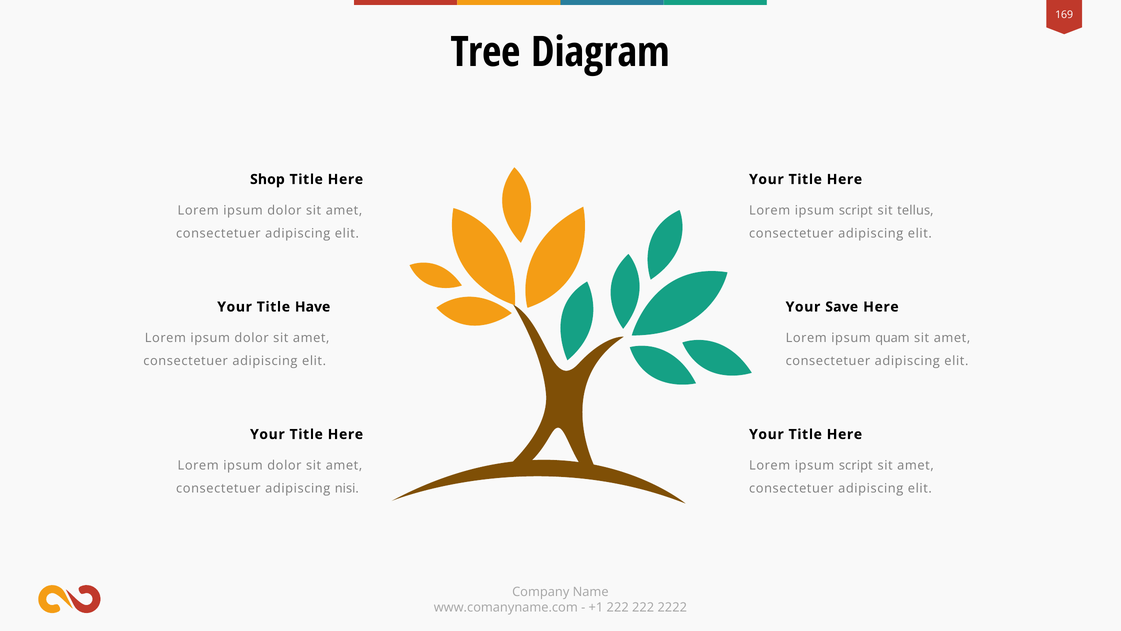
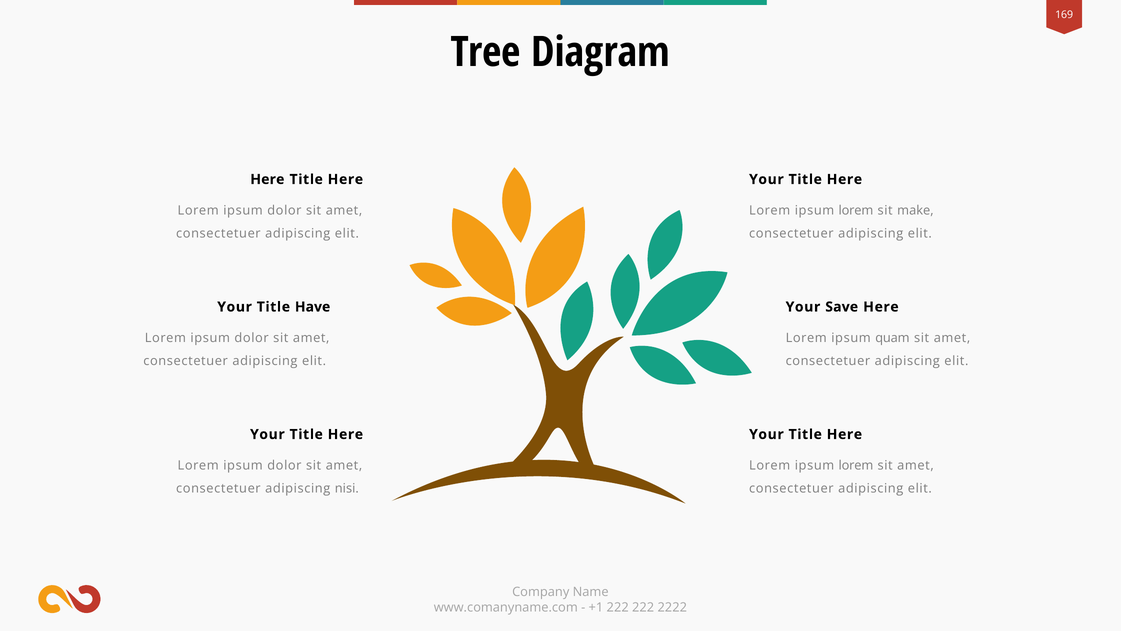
Shop at (267, 179): Shop -> Here
script at (856, 210): script -> lorem
tellus: tellus -> make
script at (856, 465): script -> lorem
